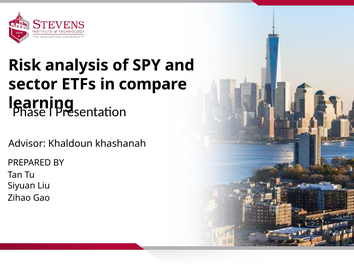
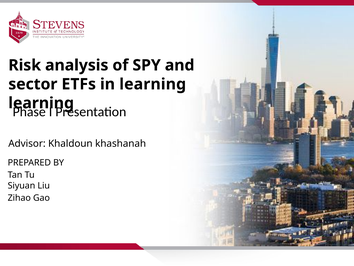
in compare: compare -> learning
